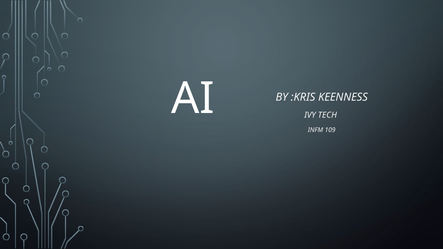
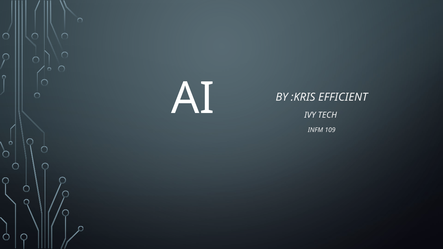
KEENNESS: KEENNESS -> EFFICIENT
